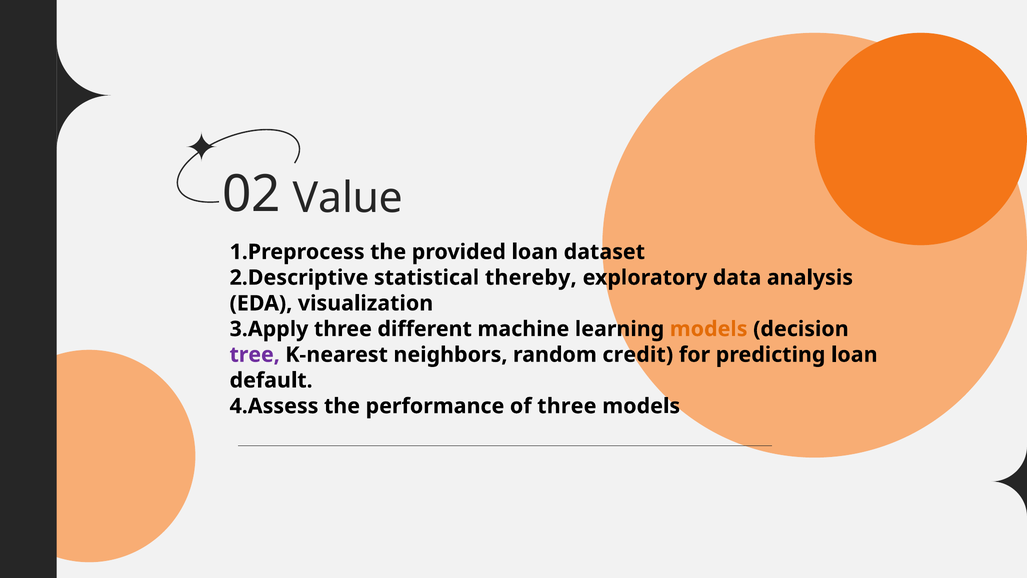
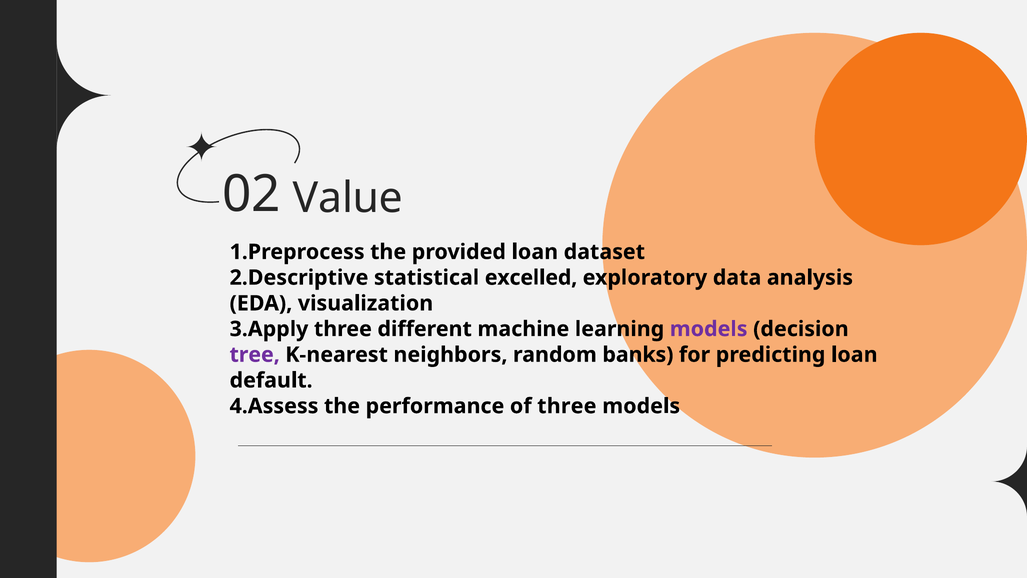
thereby: thereby -> excelled
models at (709, 329) colour: orange -> purple
credit: credit -> banks
